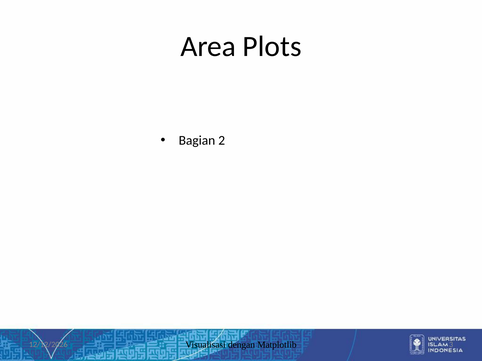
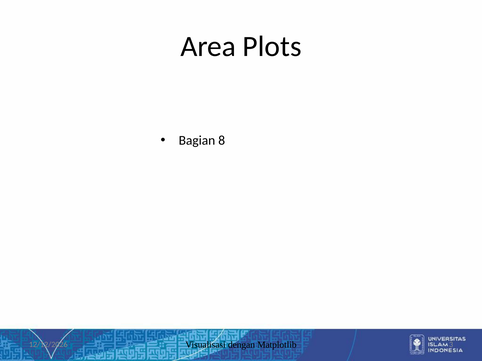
2: 2 -> 8
